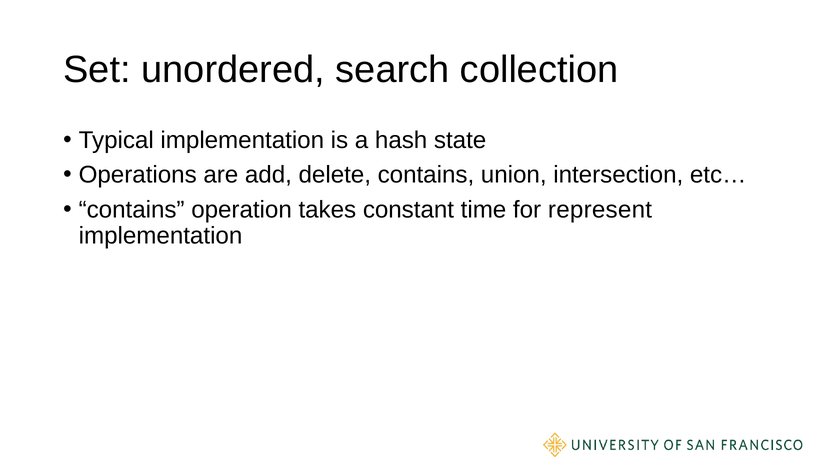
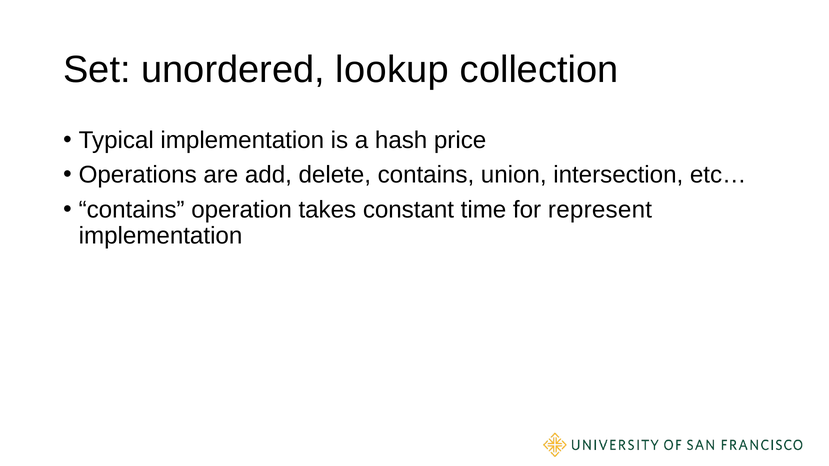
search: search -> lookup
state: state -> price
